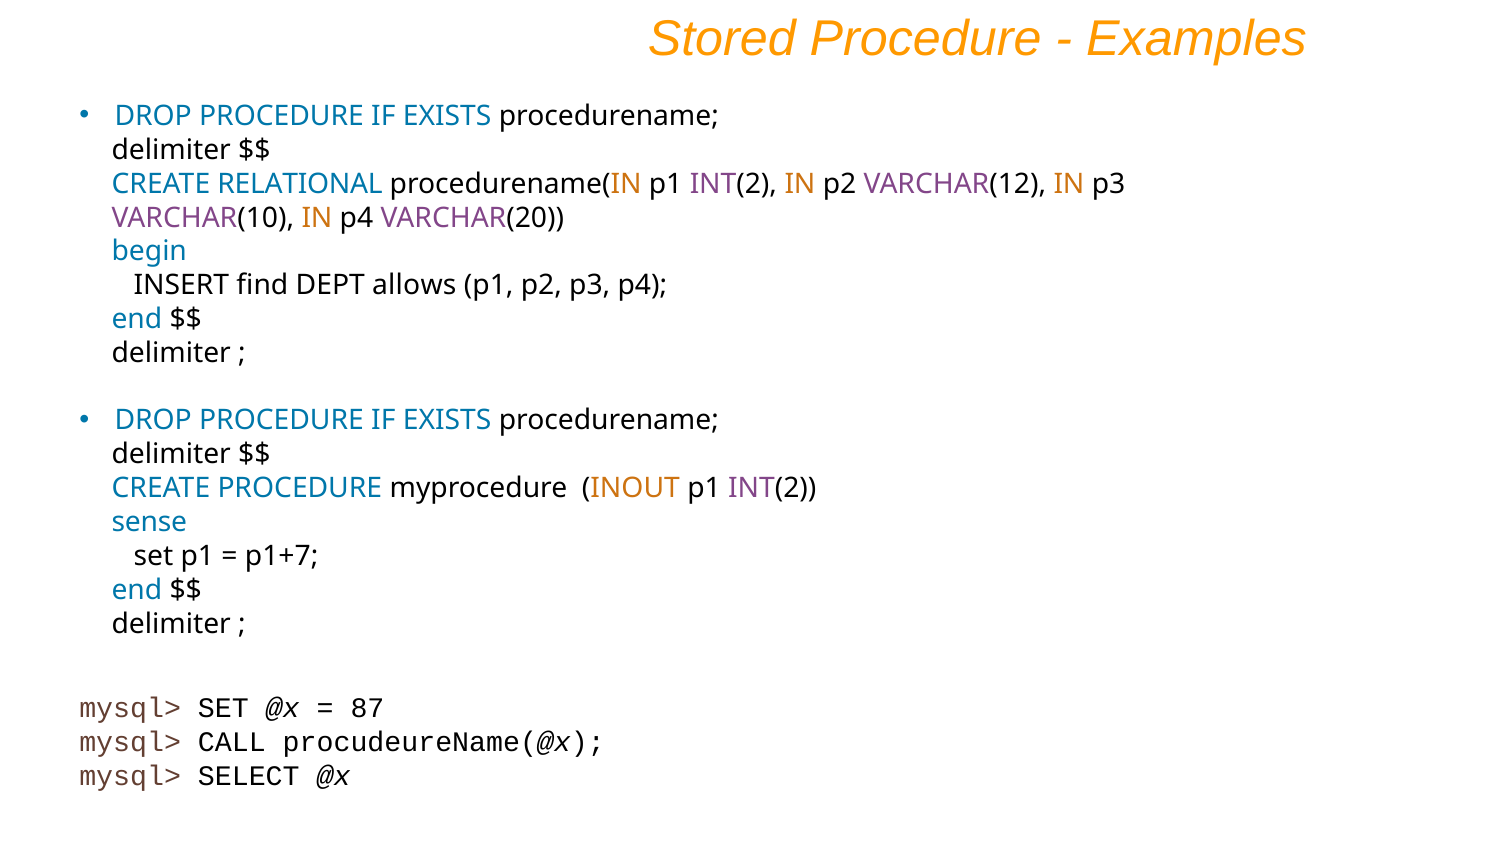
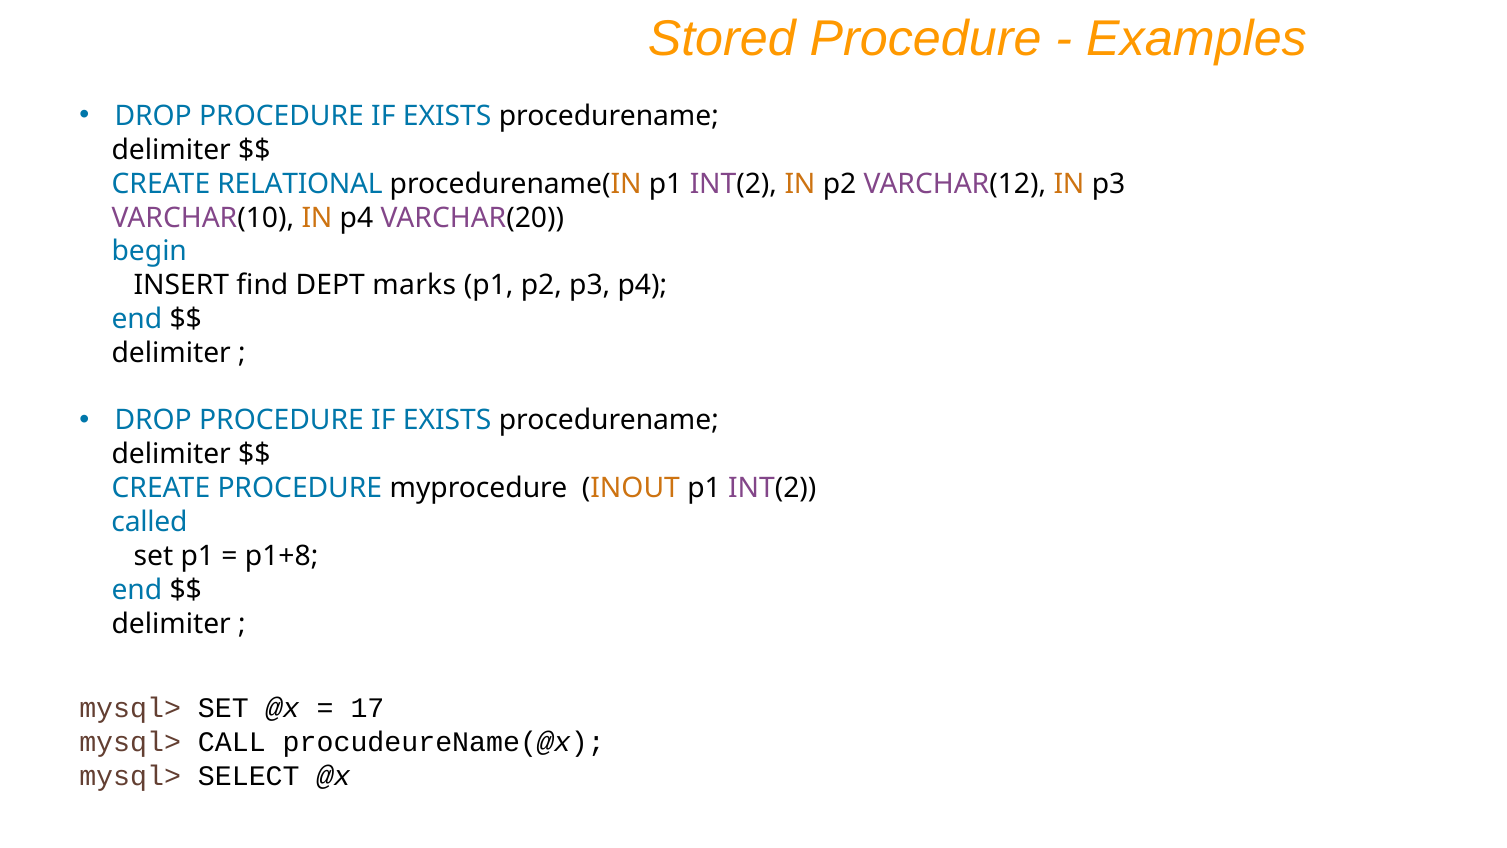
allows: allows -> marks
sense: sense -> called
p1+7: p1+7 -> p1+8
87: 87 -> 17
